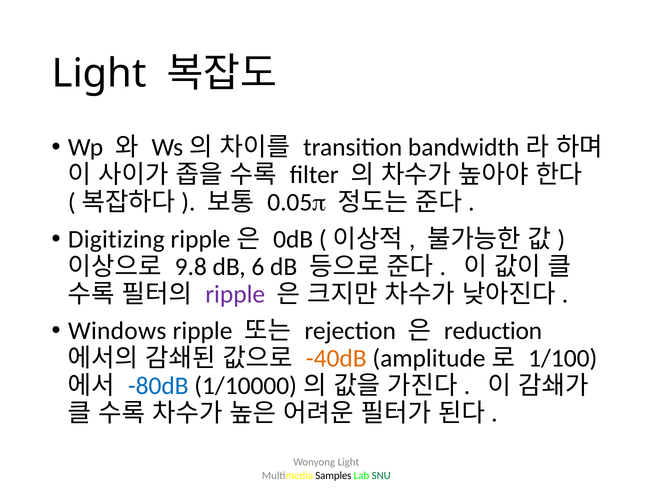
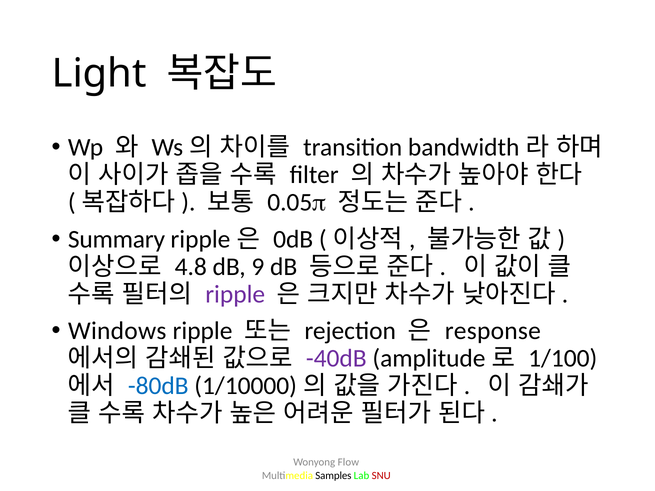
Digitizing: Digitizing -> Summary
9.8: 9.8 -> 4.8
6: 6 -> 9
reduction: reduction -> response
-40dB colour: orange -> purple
Wonyong Light: Light -> Flow
SNU colour: green -> red
